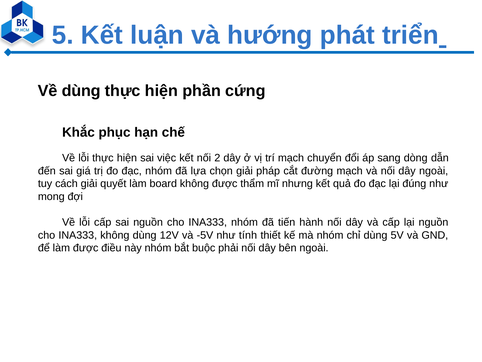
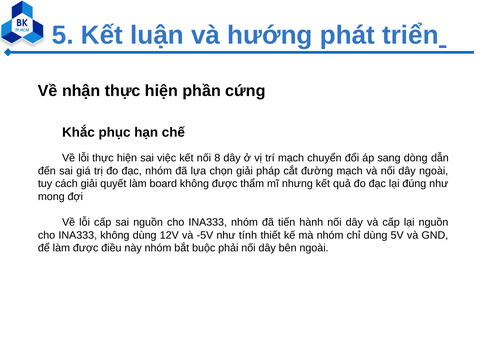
Về dùng: dùng -> nhận
2: 2 -> 8
